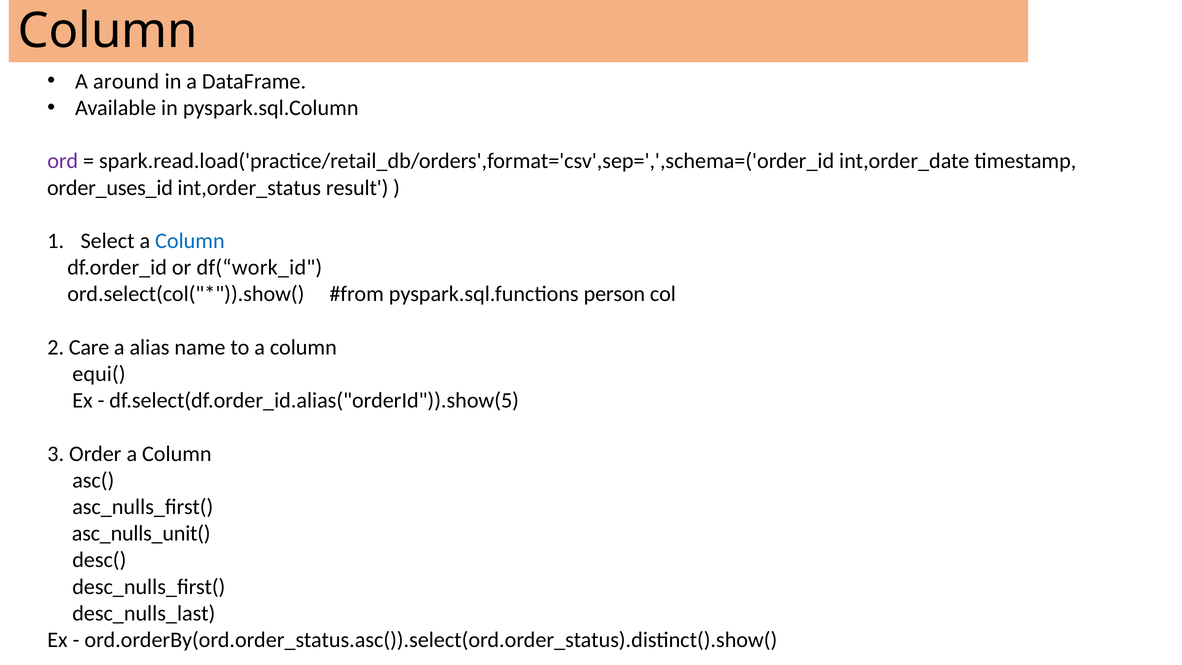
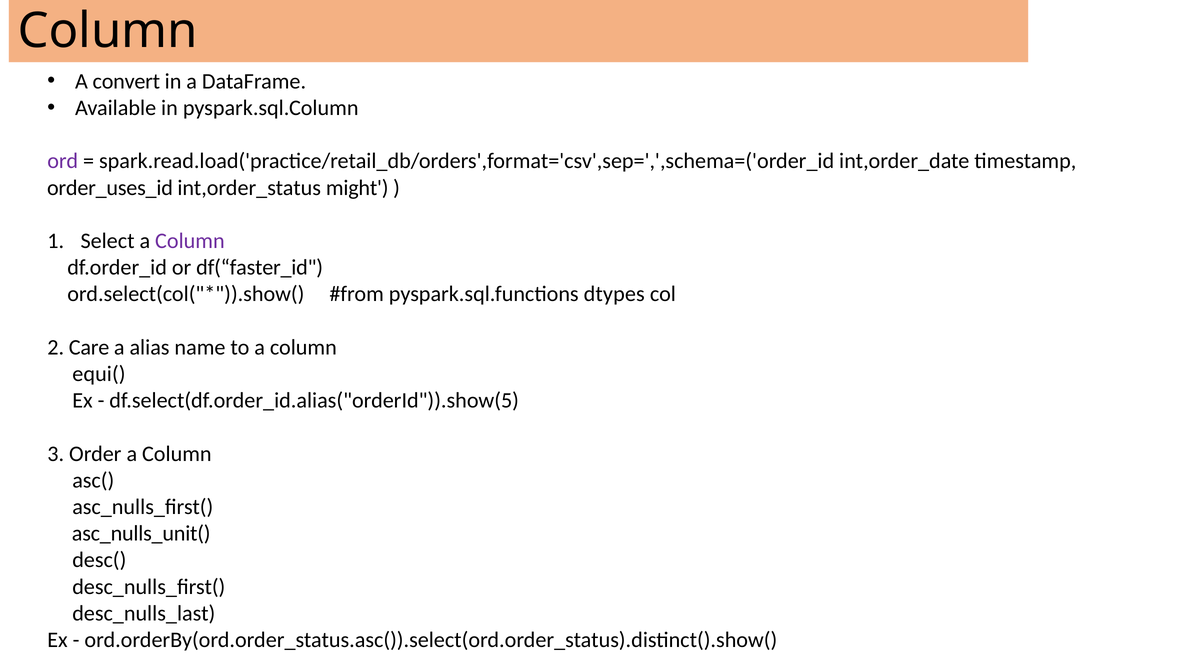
around: around -> convert
result: result -> might
Column at (190, 241) colour: blue -> purple
df(“work_id: df(“work_id -> df(“faster_id
person: person -> dtypes
